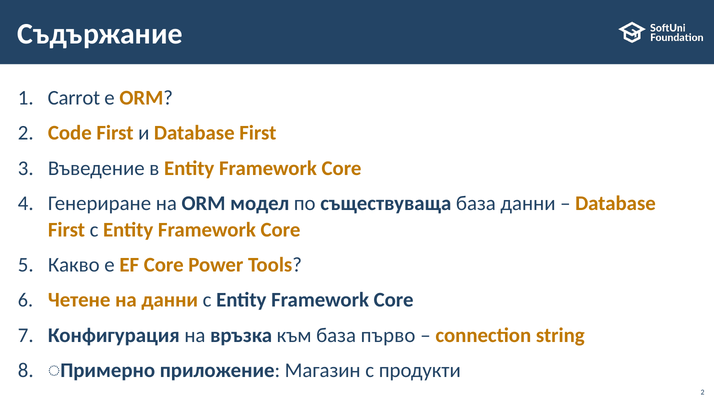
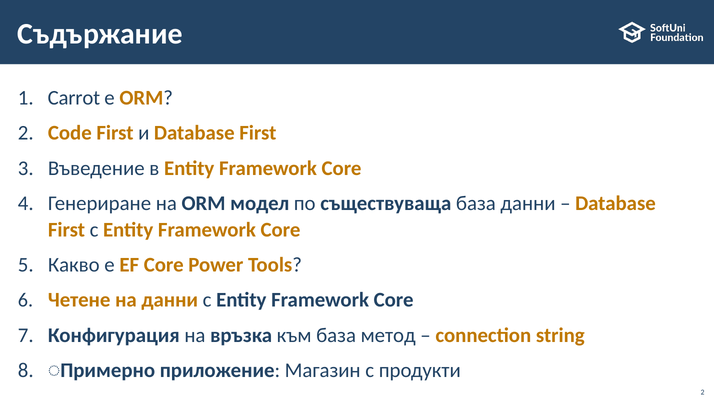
първо: първо -> метод
